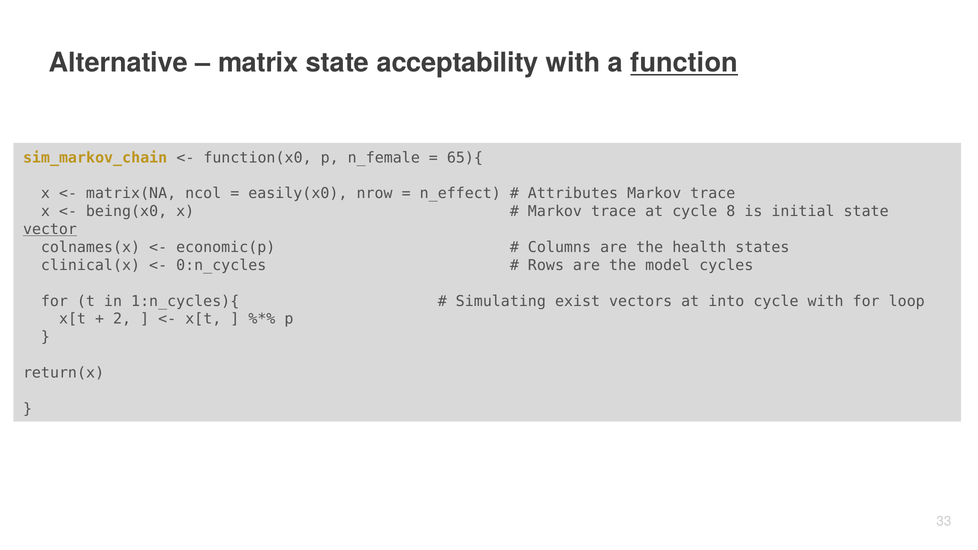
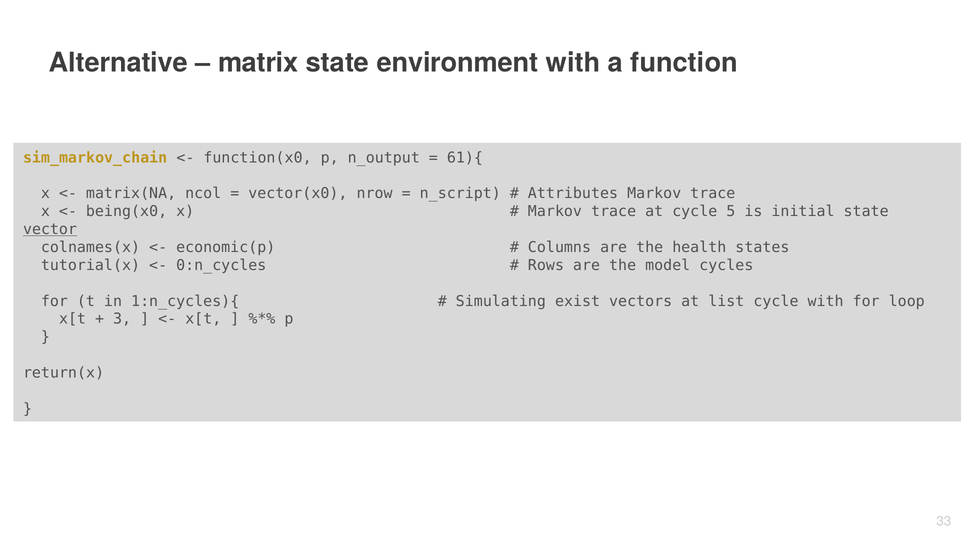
acceptability: acceptability -> environment
function underline: present -> none
n_female: n_female -> n_output
65){: 65){ -> 61){
easily(x0: easily(x0 -> vector(x0
n_effect: n_effect -> n_script
8: 8 -> 5
clinical(x: clinical(x -> tutorial(x
into: into -> list
2: 2 -> 3
